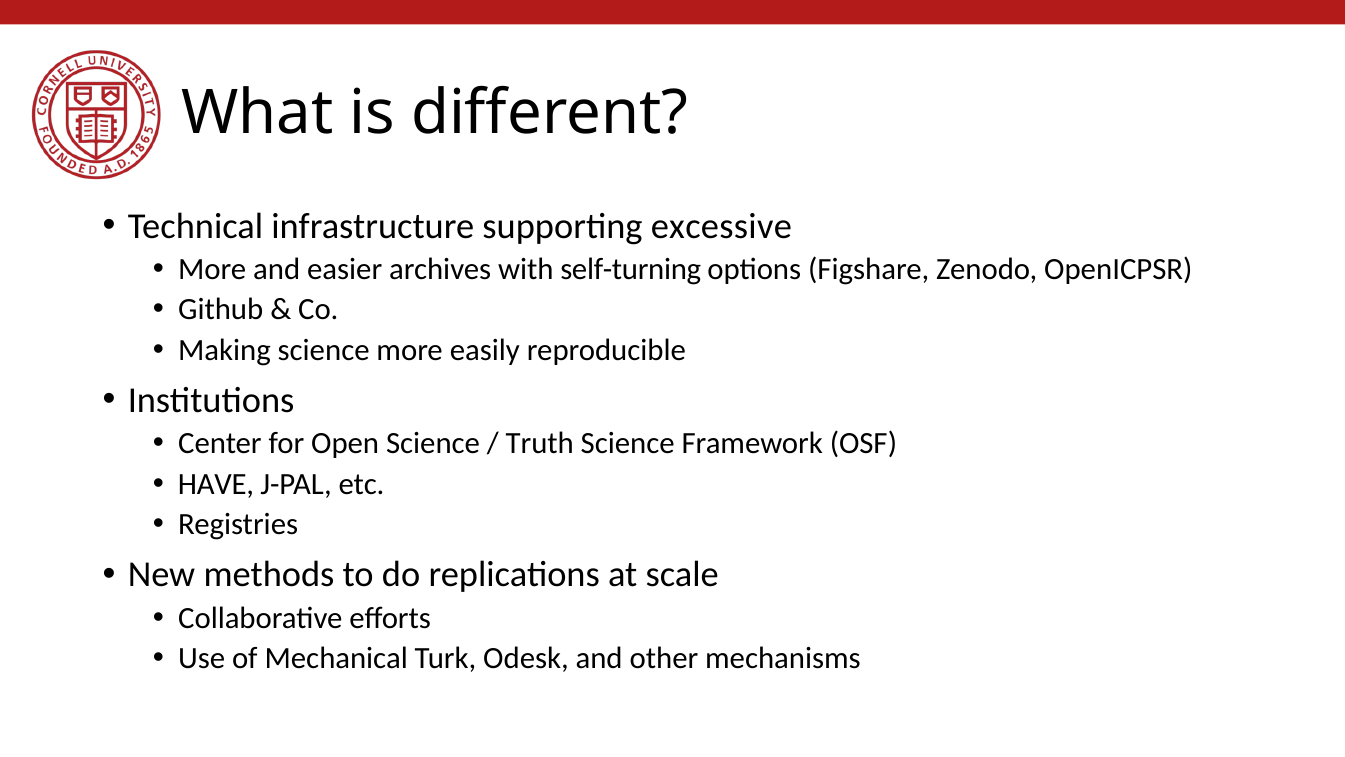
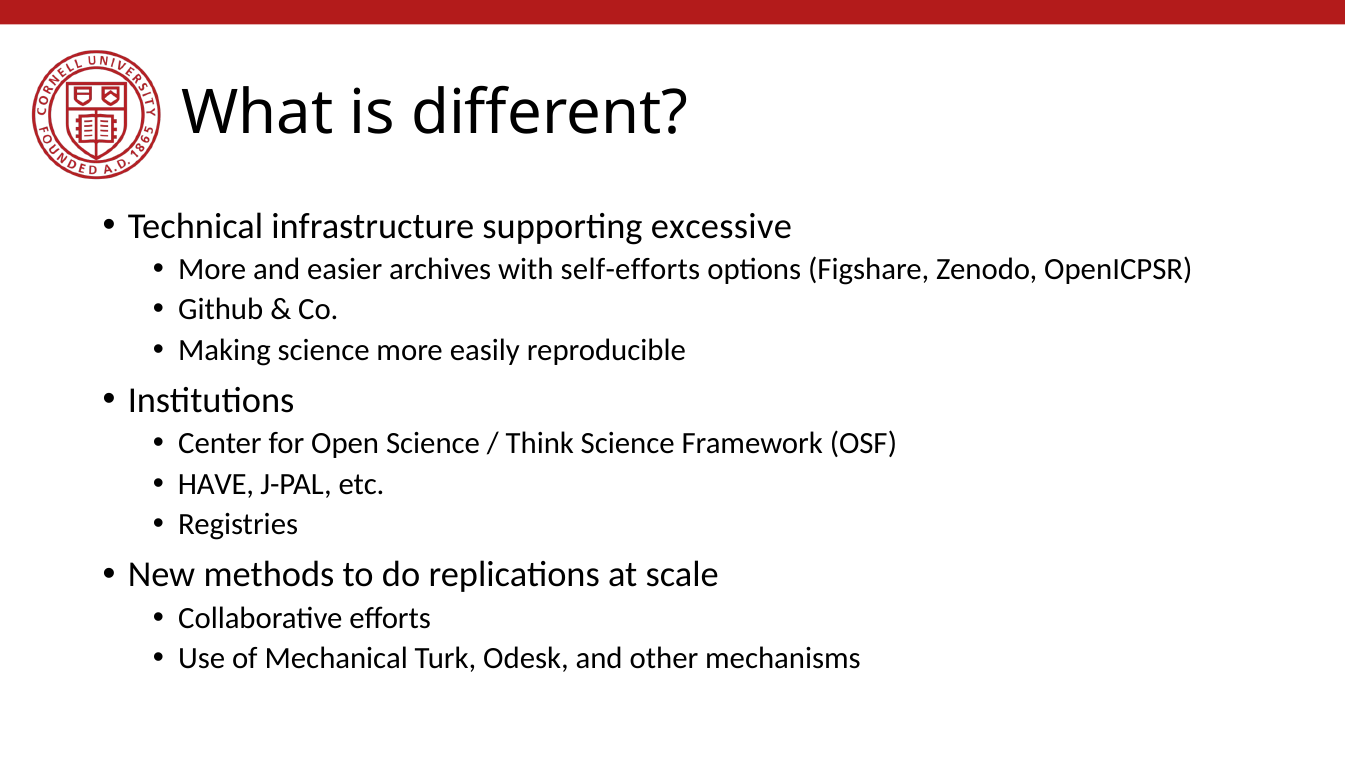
self-turning: self-turning -> self-efforts
Truth: Truth -> Think
